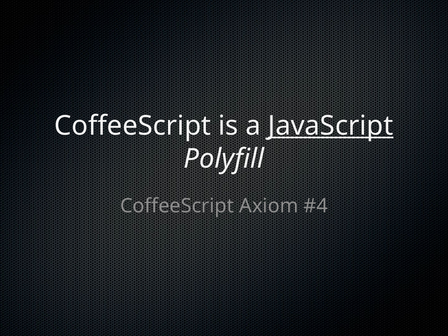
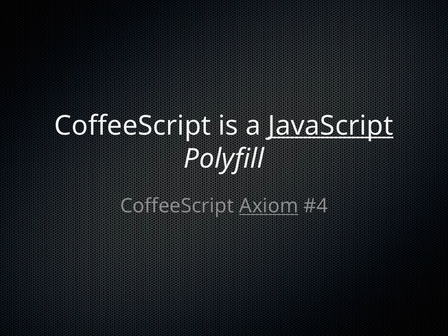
Axiom underline: none -> present
